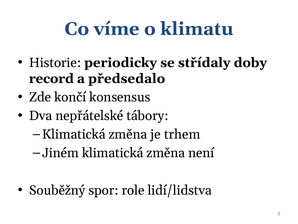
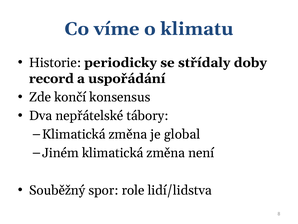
předsedalo: předsedalo -> uspořádání
trhem: trhem -> global
